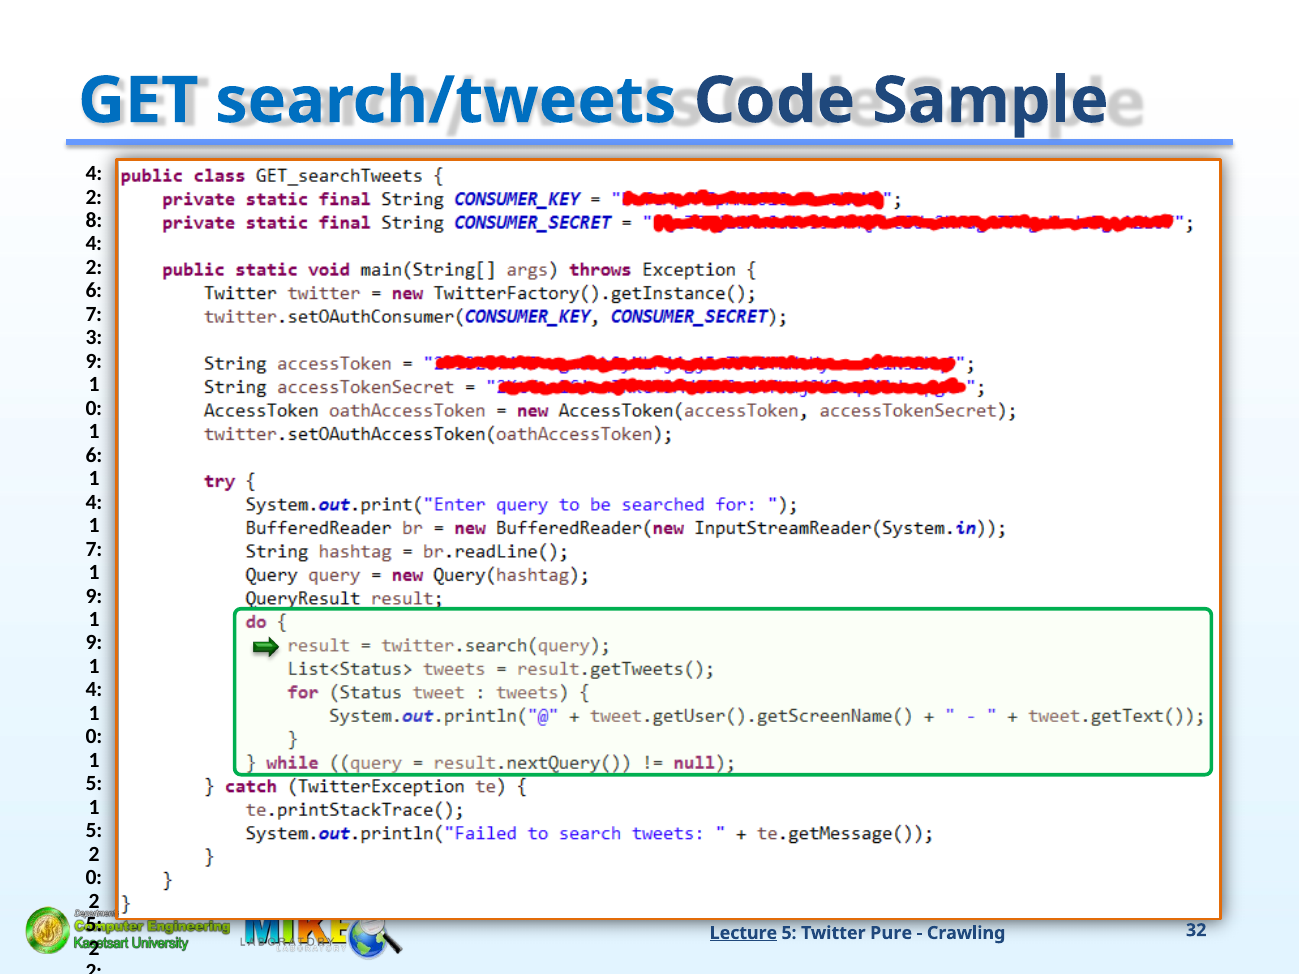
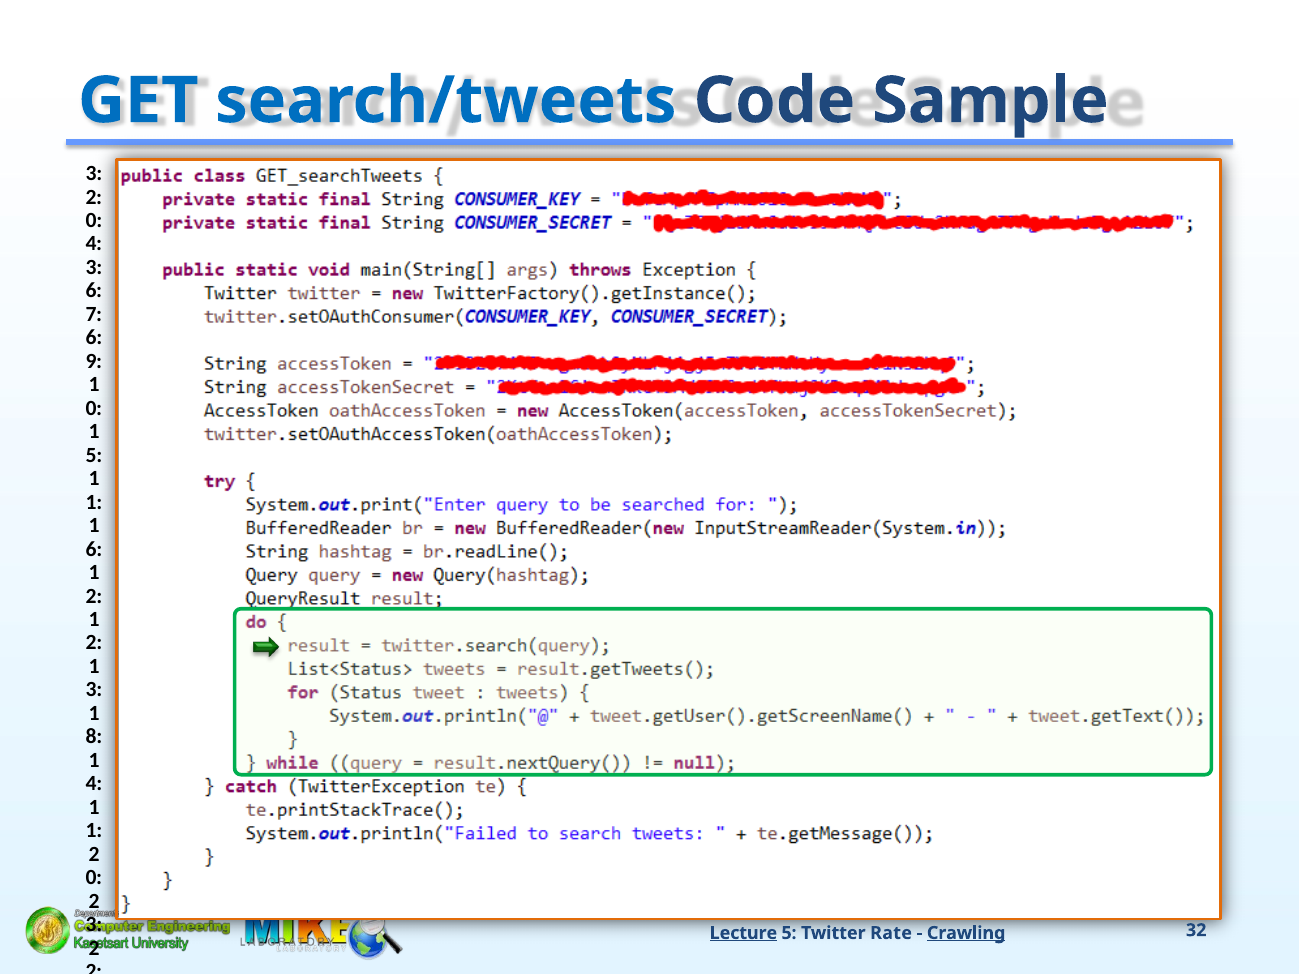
4 at (94, 173): 4 -> 3
8 at (94, 220): 8 -> 0
2 at (94, 267): 2 -> 3
3 at (94, 338): 3 -> 6
6 at (94, 455): 6 -> 5
4 at (94, 502): 4 -> 1
7 at (94, 549): 7 -> 6
9 at (94, 596): 9 -> 2
9 at (94, 643): 9 -> 2
4 at (94, 690): 4 -> 3
0 at (94, 737): 0 -> 8
5 at (94, 784): 5 -> 4
5 at (94, 831): 5 -> 1
5 at (94, 925): 5 -> 3
Pure: Pure -> Rate
Crawling underline: none -> present
